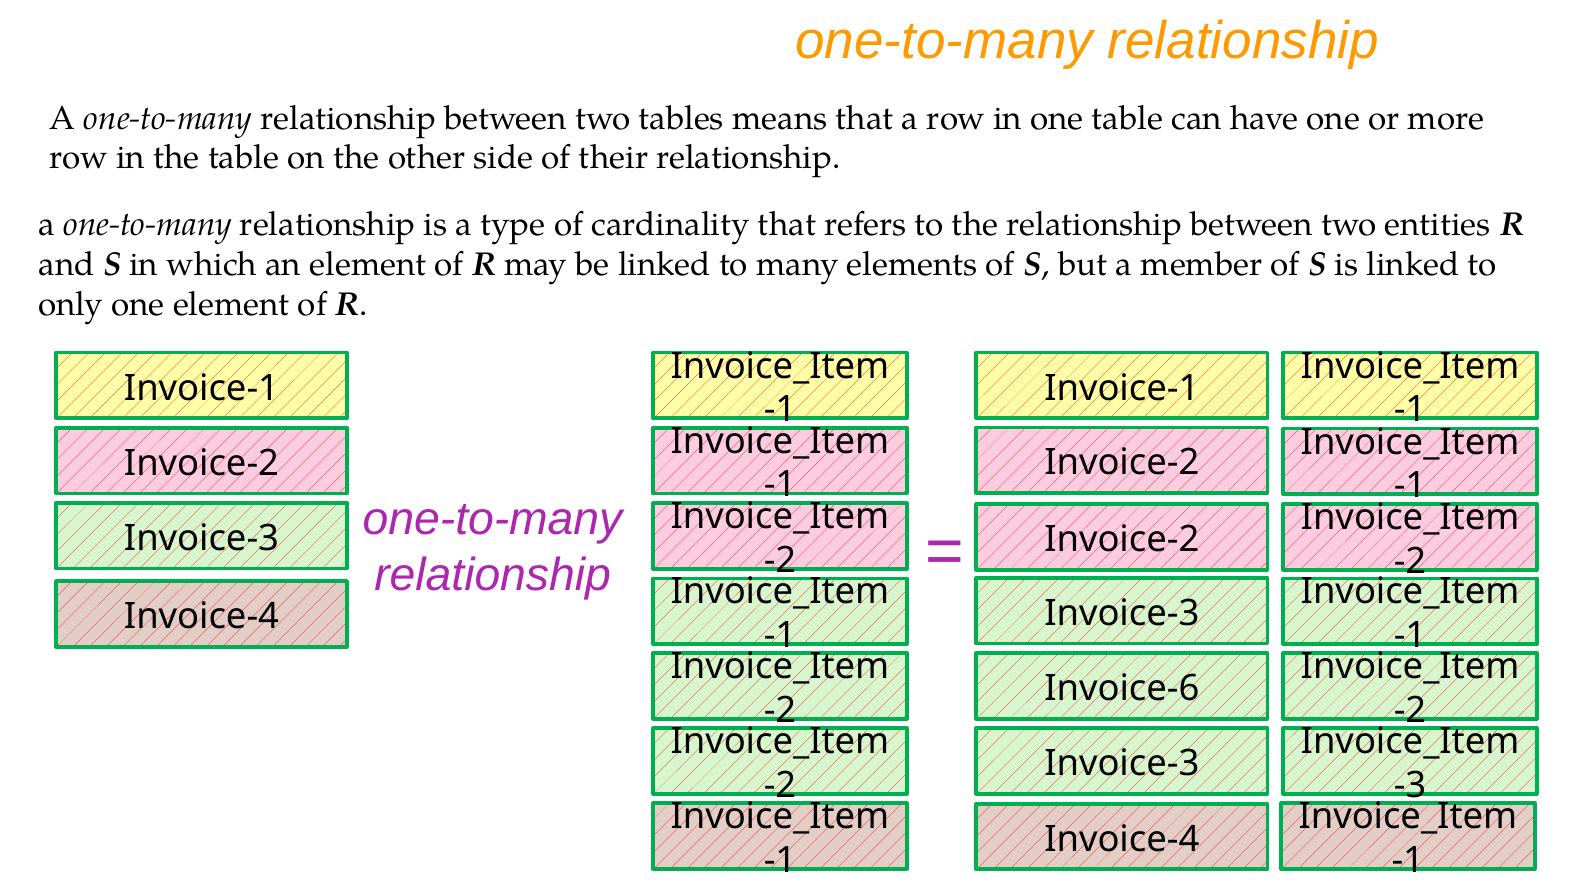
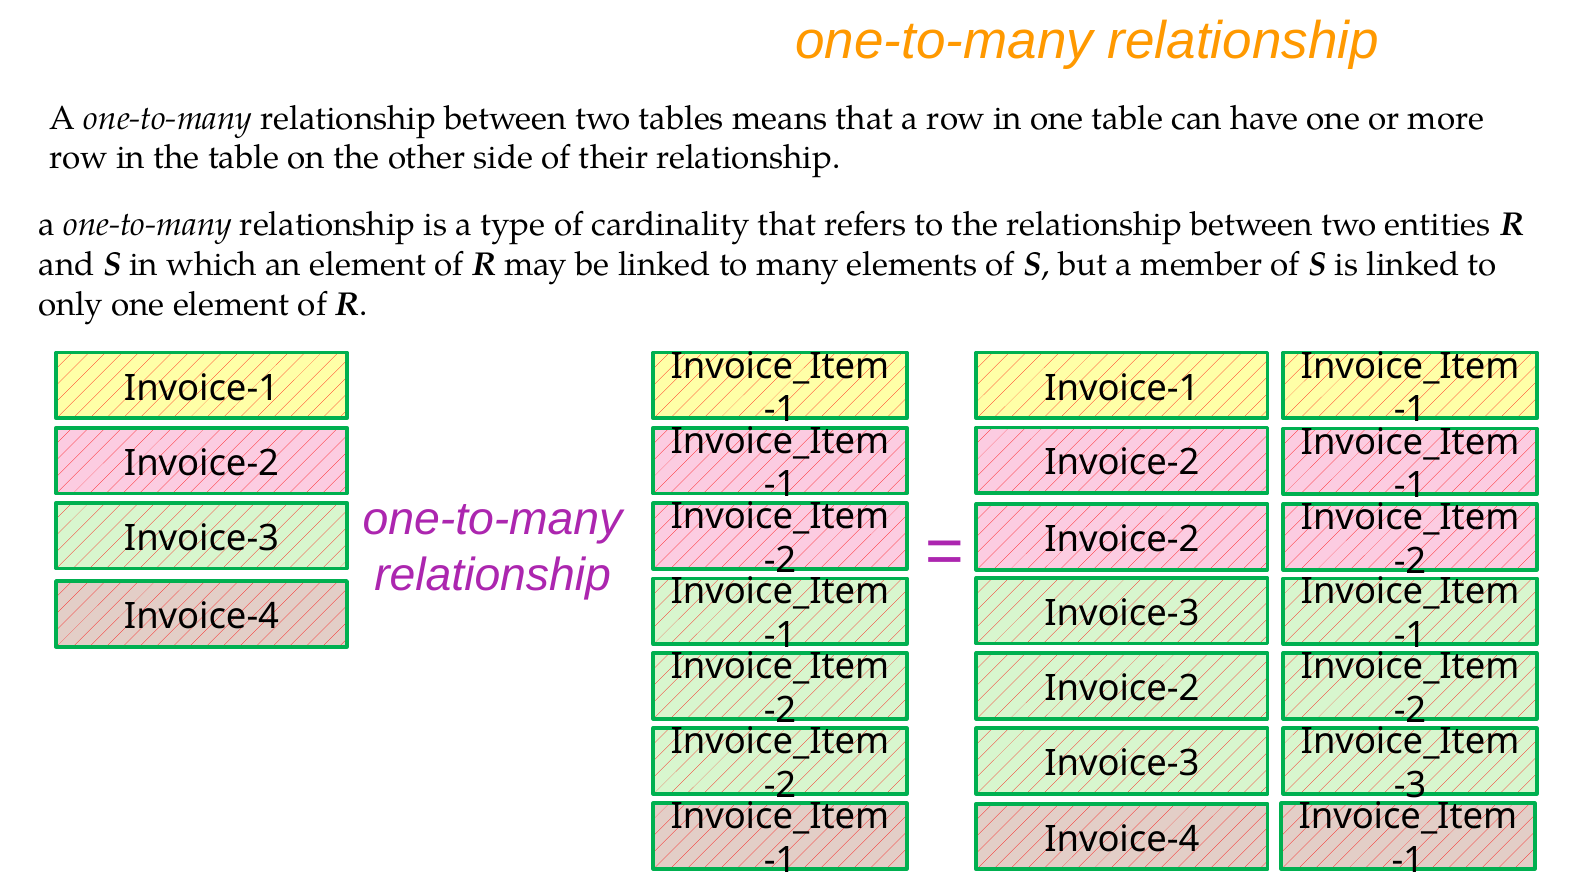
Invoice-6 at (1122, 689): Invoice-6 -> Invoice-2
